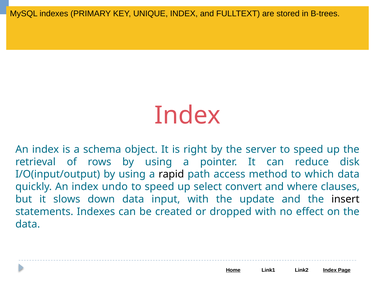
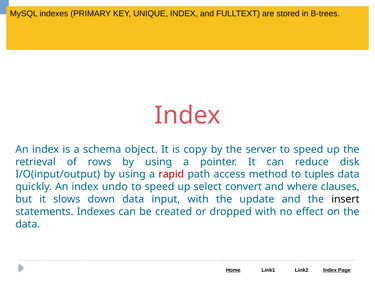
right: right -> copy
rapid colour: black -> red
which: which -> tuples
